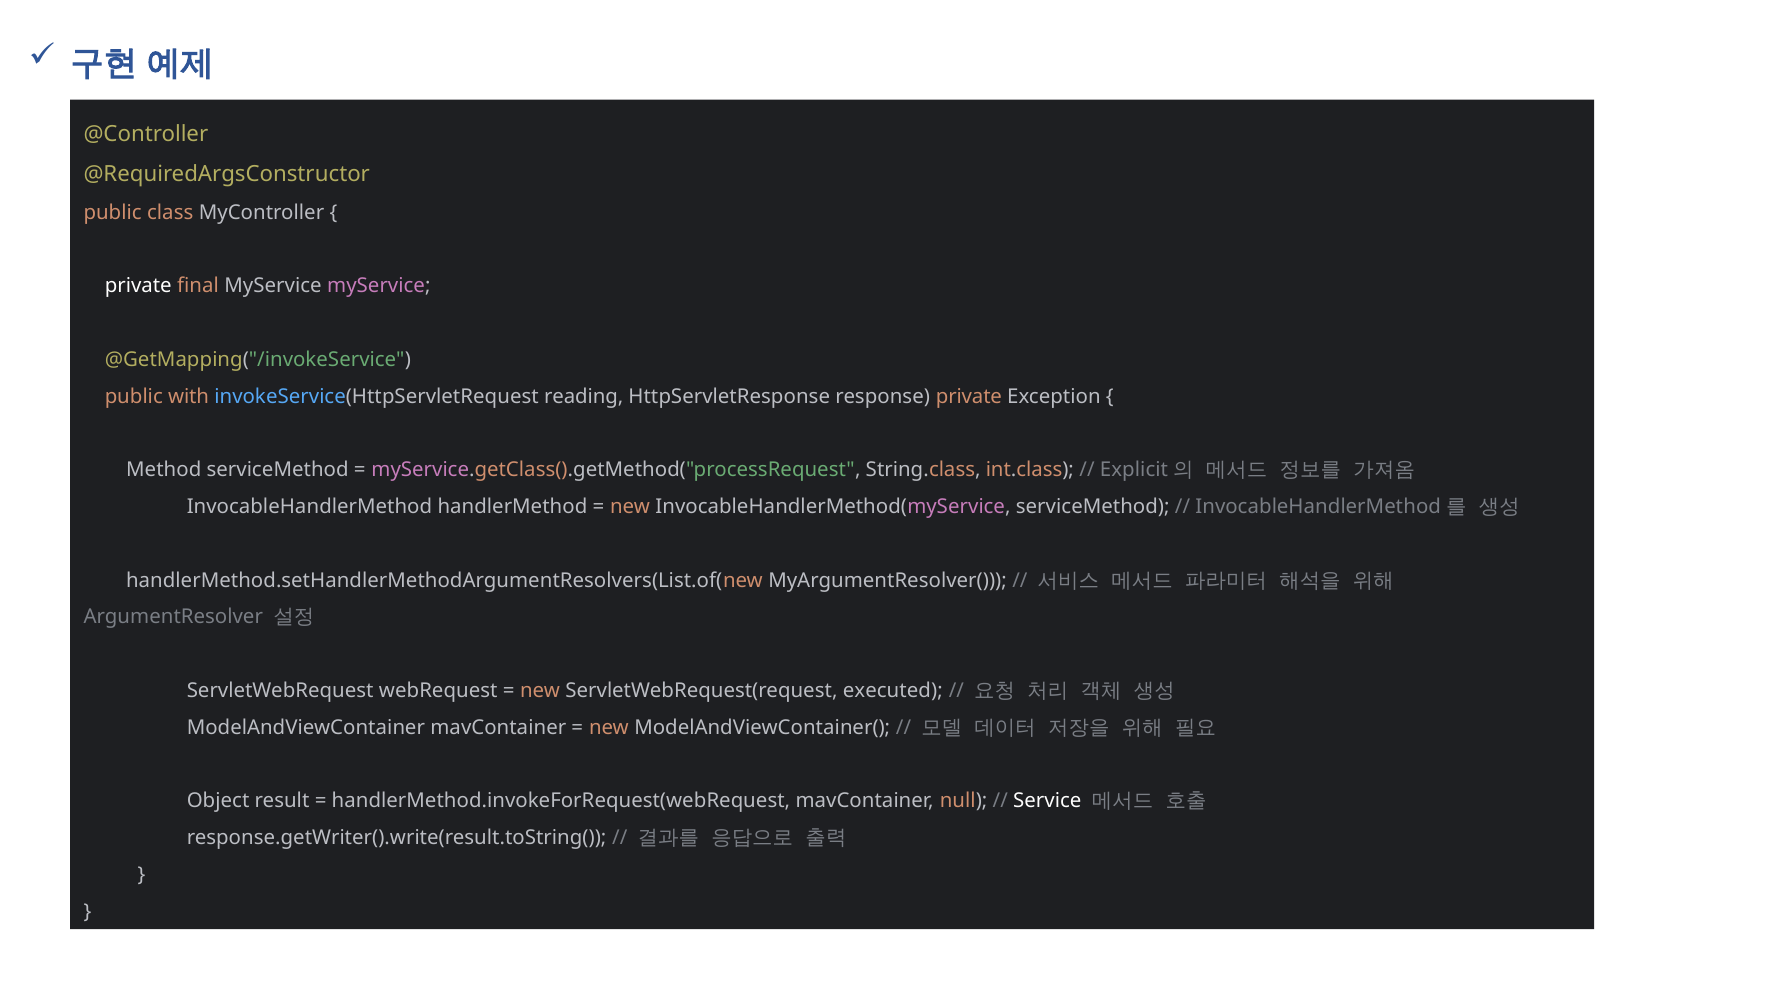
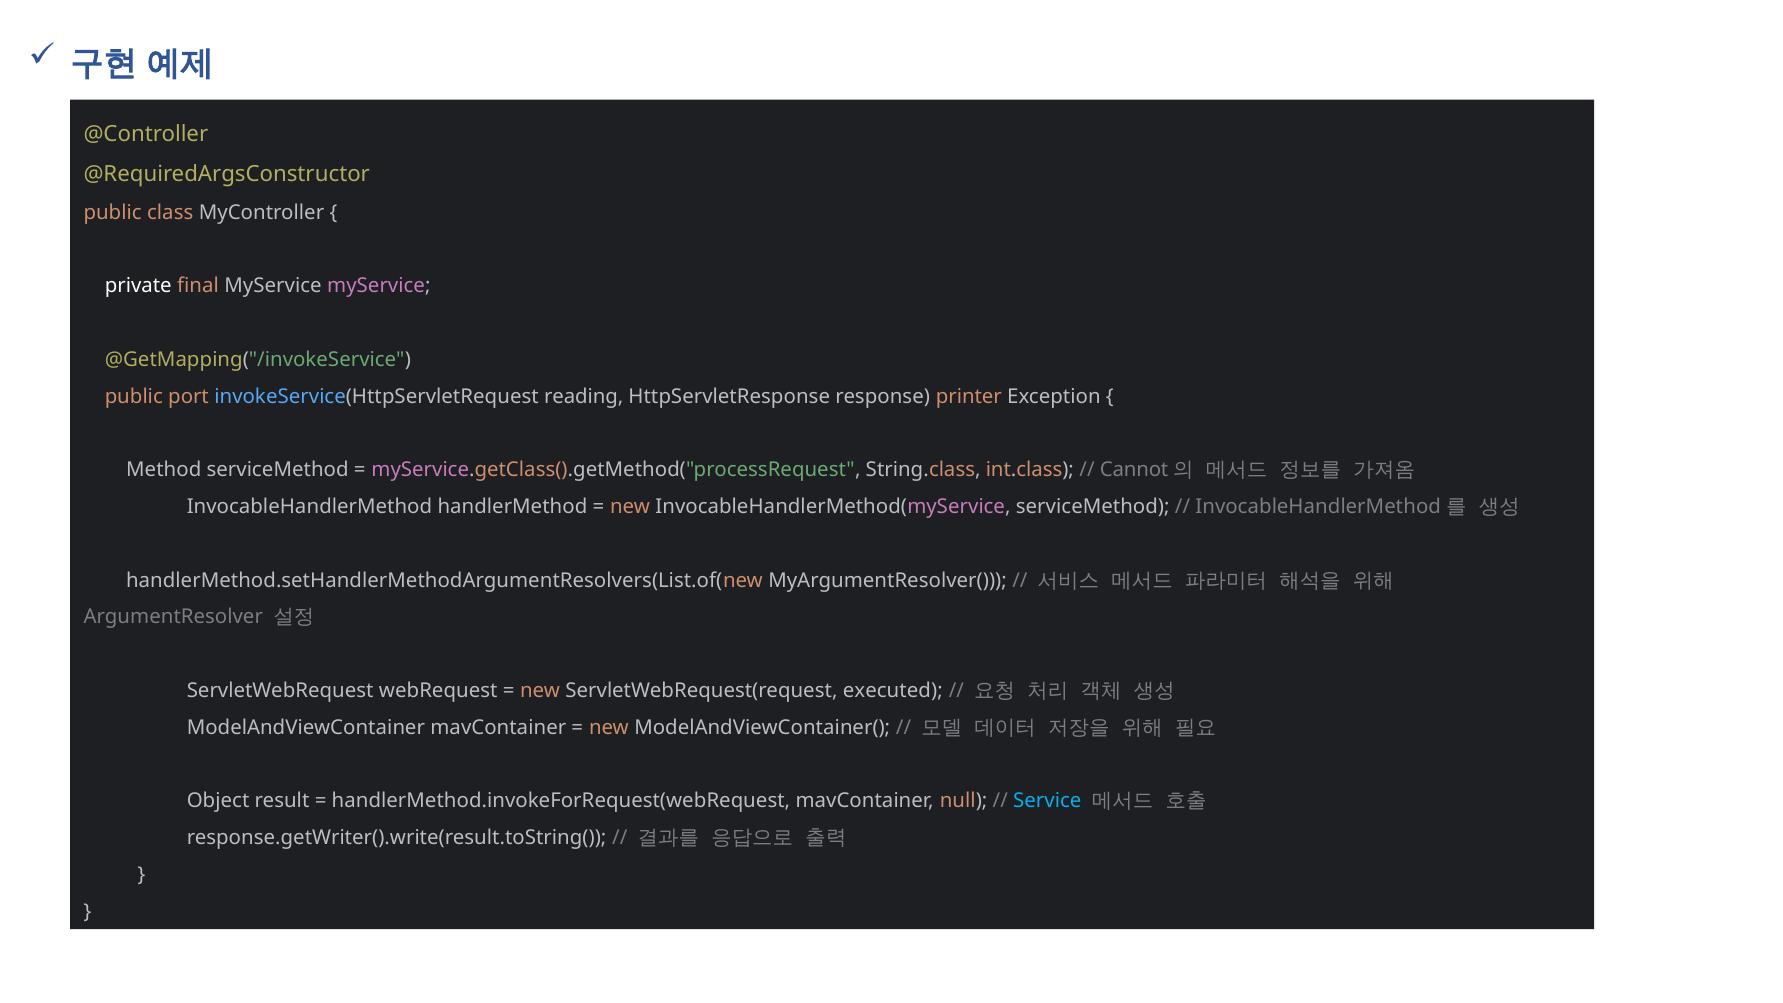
with: with -> port
response private: private -> printer
Explicit: Explicit -> Cannot
Service colour: white -> light blue
